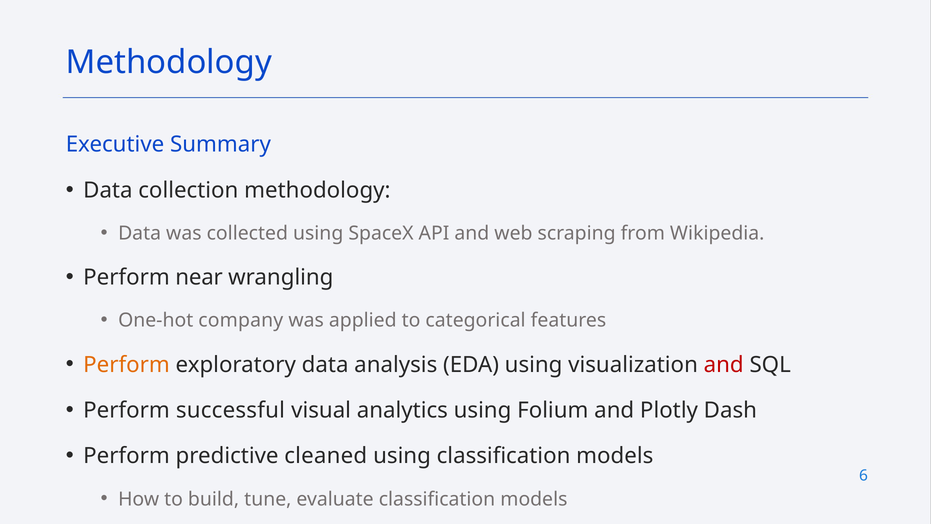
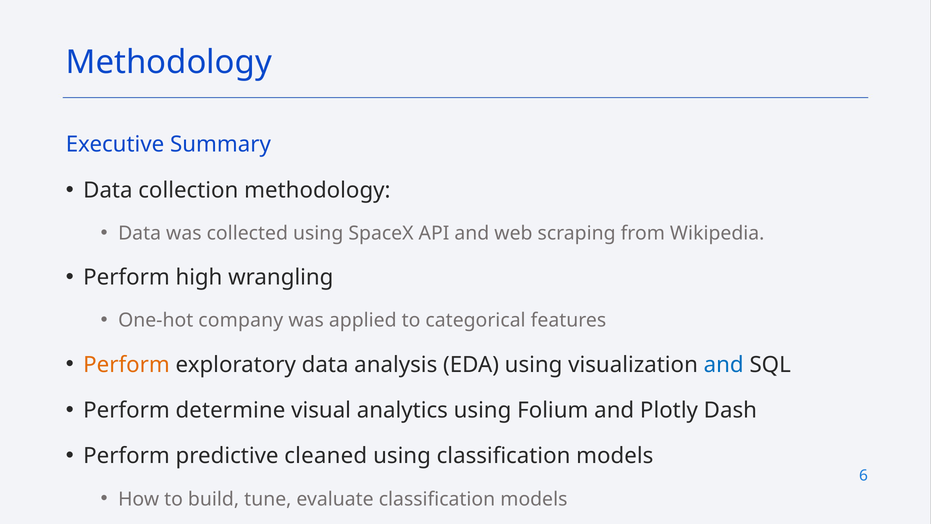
near: near -> high
and at (724, 364) colour: red -> blue
successful: successful -> determine
